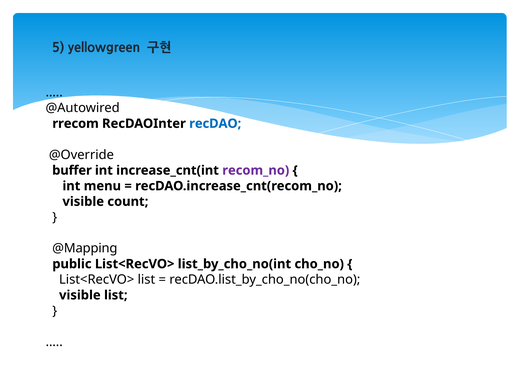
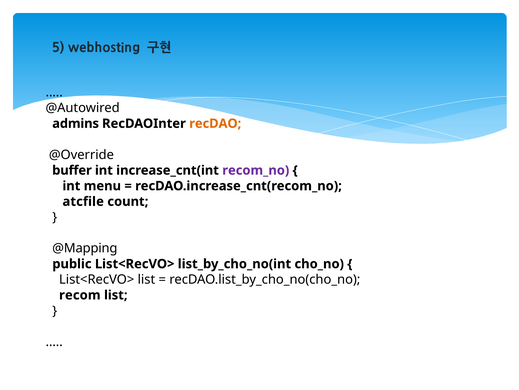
yellowgreen: yellowgreen -> webhosting
rrecom: rrecom -> admins
recDAO colour: blue -> orange
visible at (83, 201): visible -> atcfile
visible at (80, 295): visible -> recom
